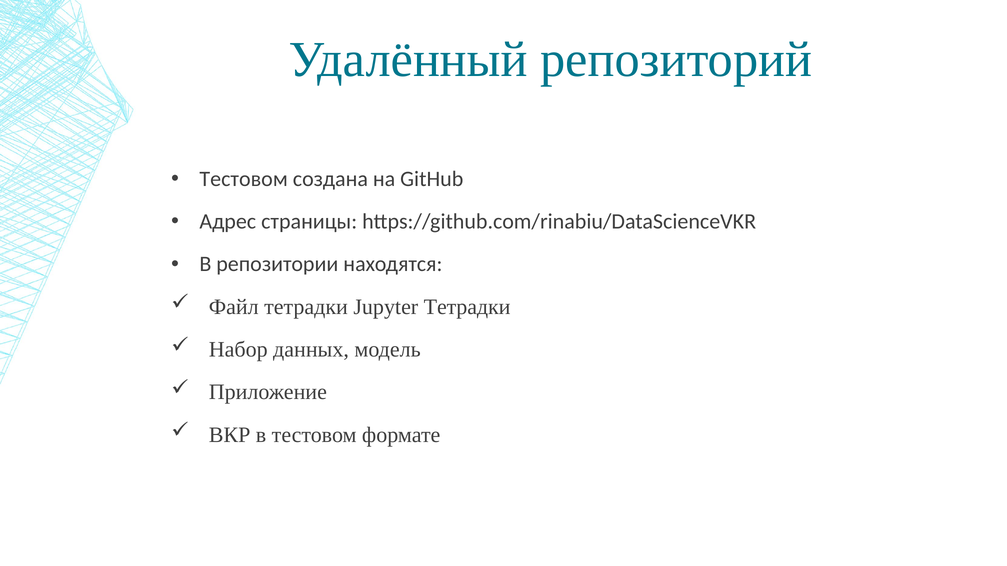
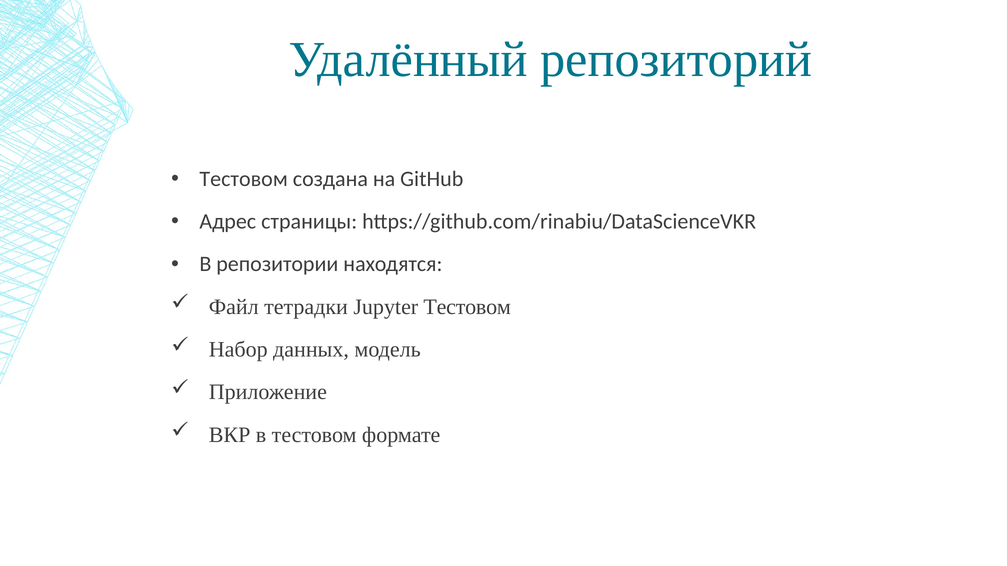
Jupyter Тетрадки: Тетрадки -> Тестовом
